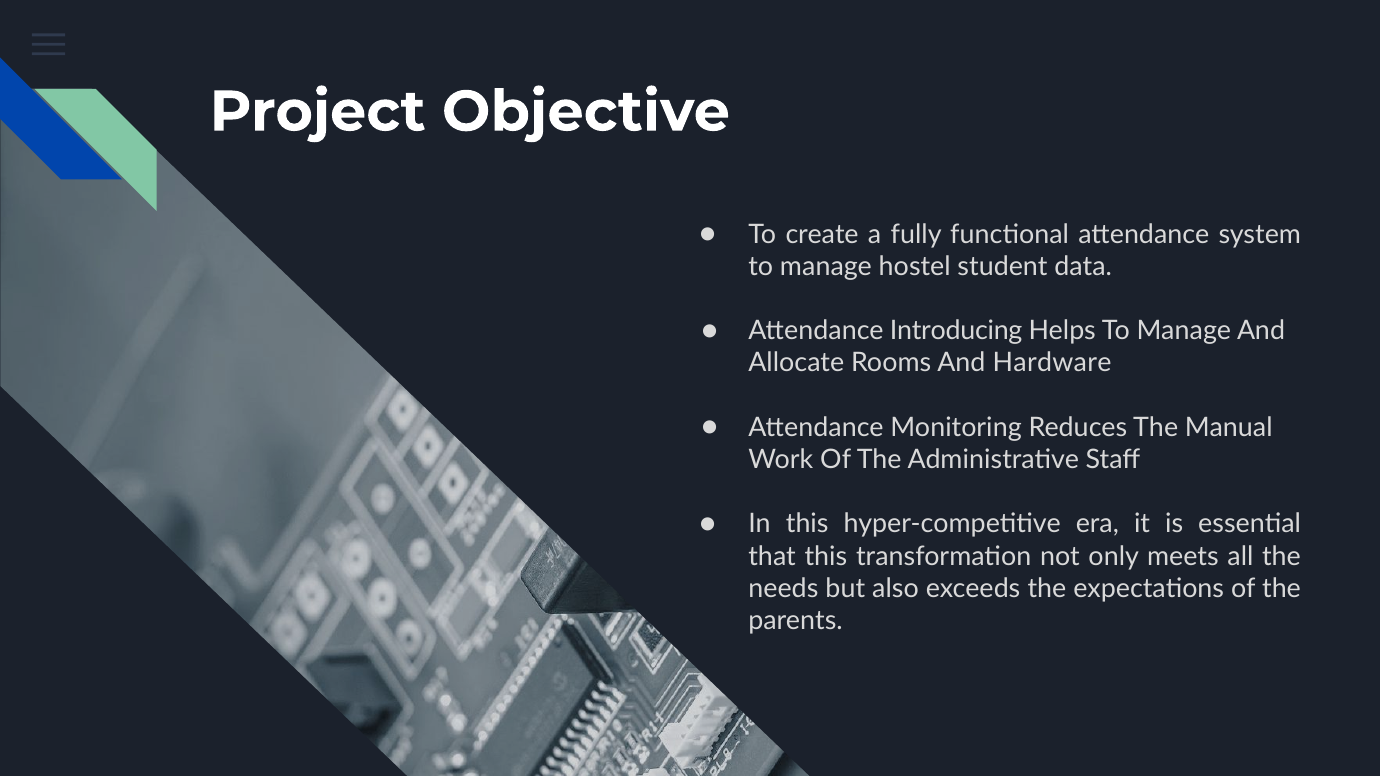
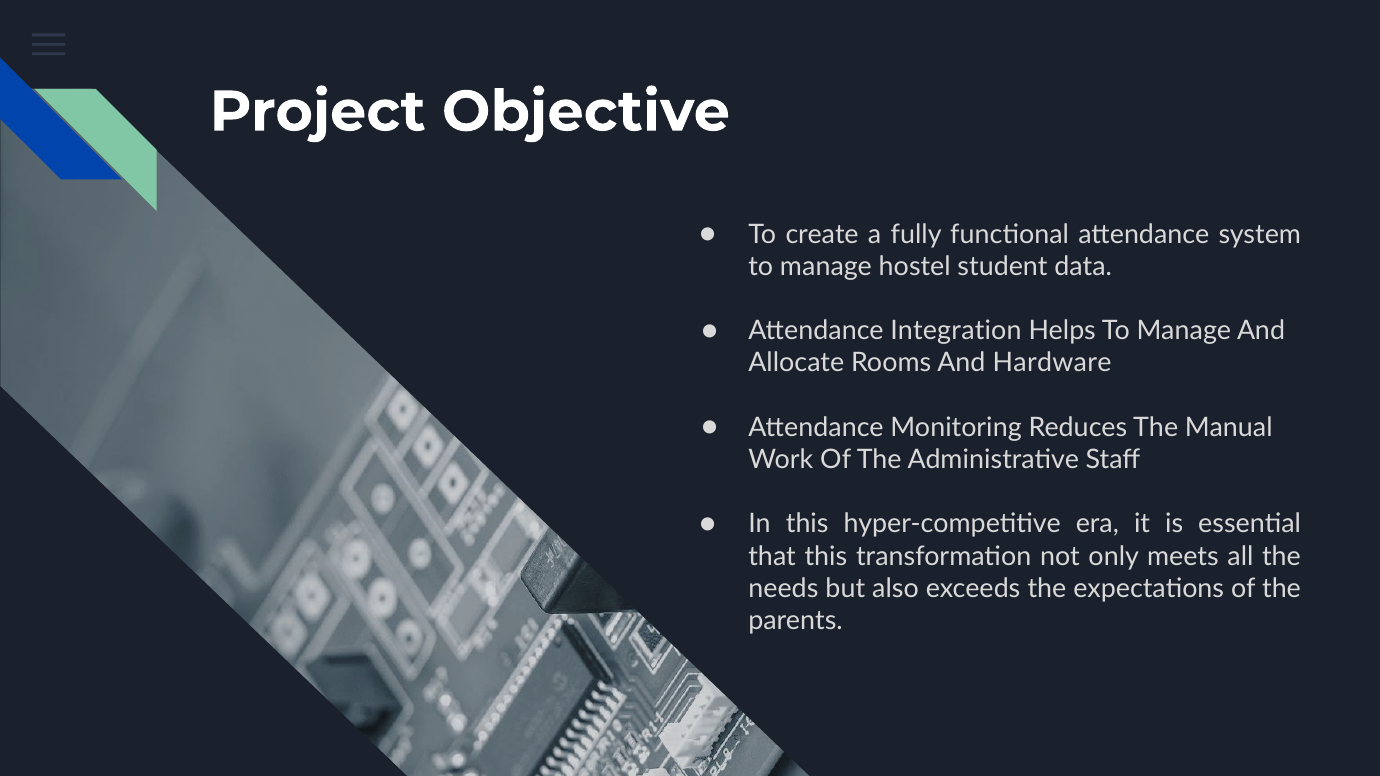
Introducing: Introducing -> Integration
